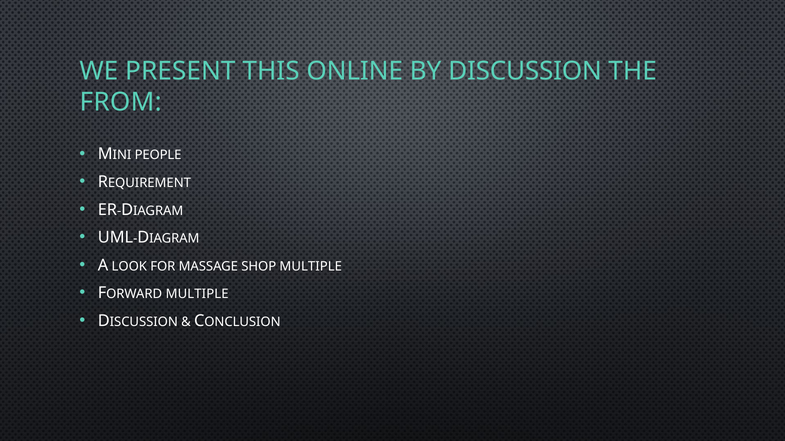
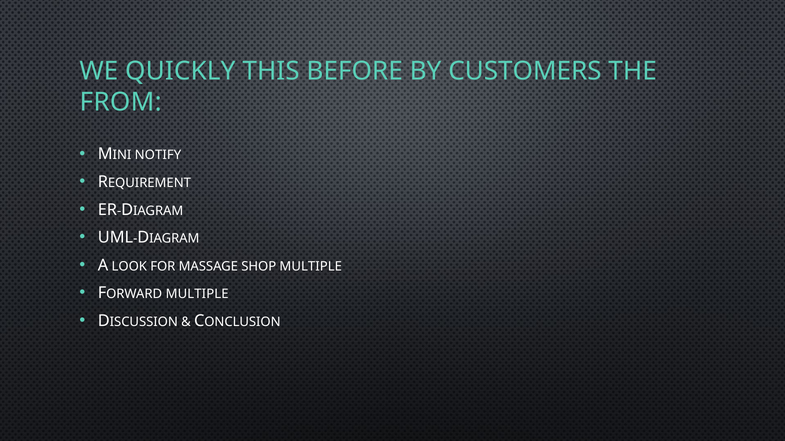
PRESENT: PRESENT -> QUICKLY
ONLINE: ONLINE -> BEFORE
DISCUSSION: DISCUSSION -> CUSTOMERS
PEOPLE: PEOPLE -> NOTIFY
